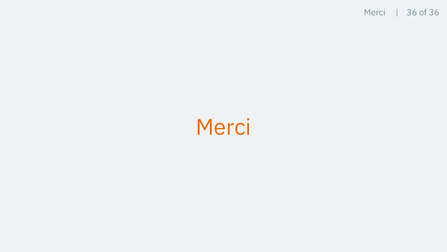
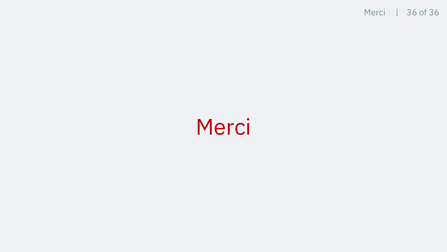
Merci at (223, 127) colour: orange -> red
